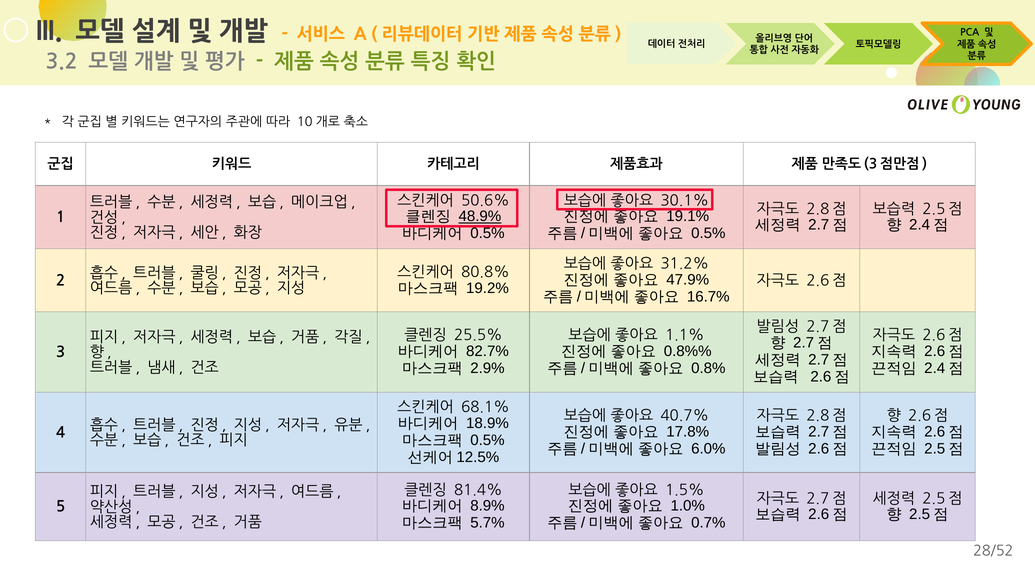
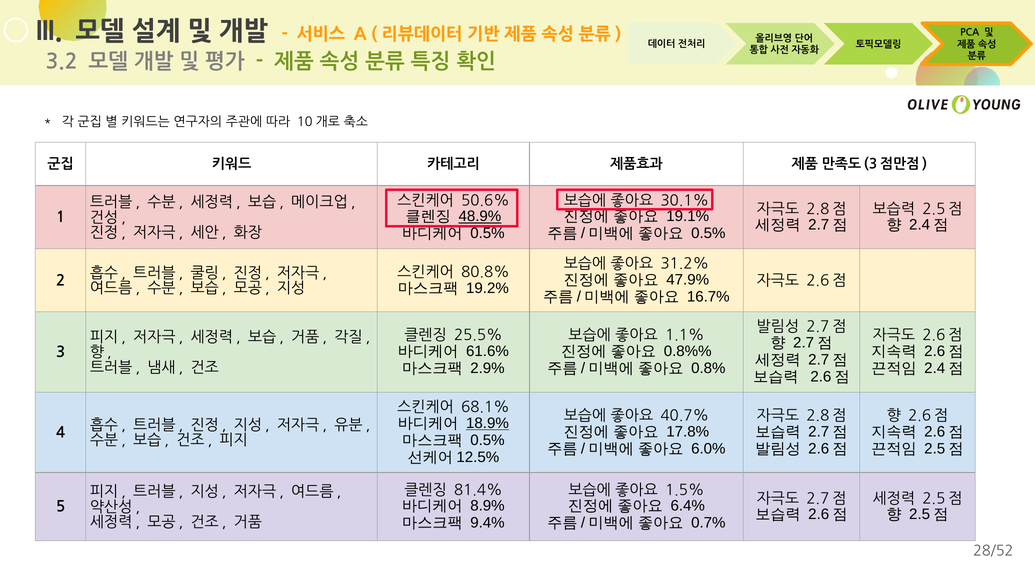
82.7%: 82.7% -> 61.6%
18.9% underline: none -> present
1.0%: 1.0% -> 6.4%
5.7%: 5.7% -> 9.4%
